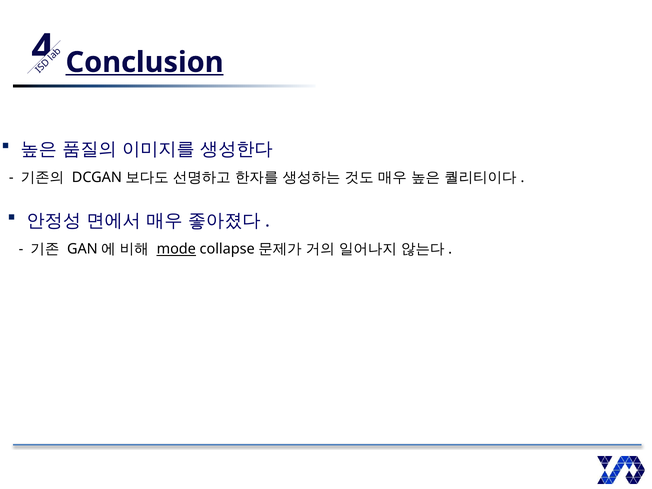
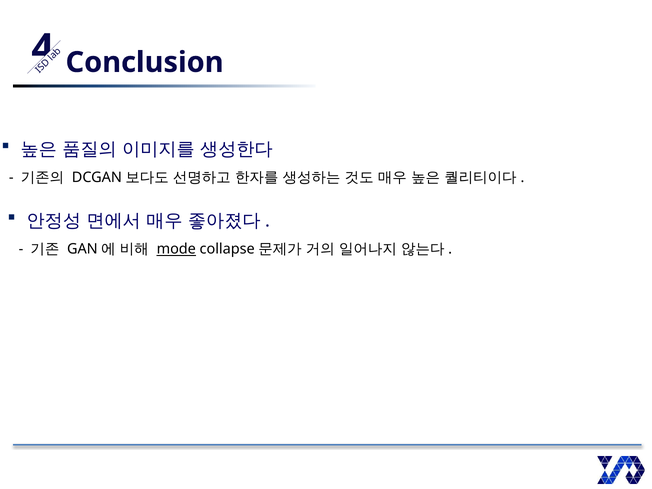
Conclusion underline: present -> none
